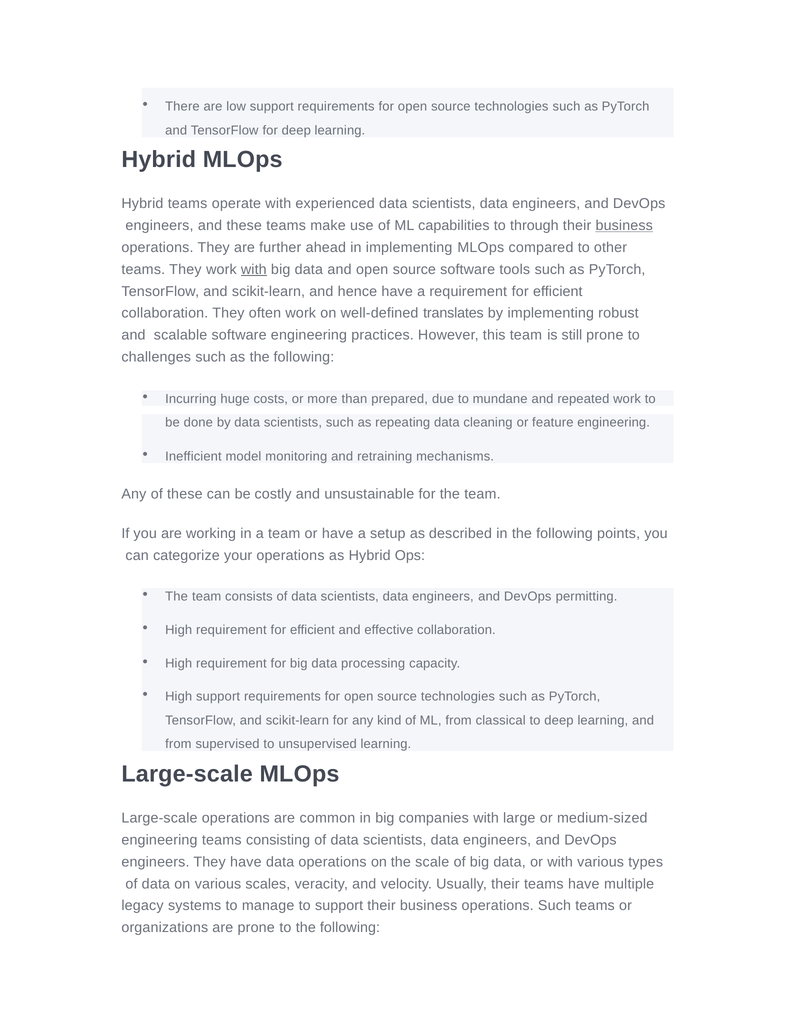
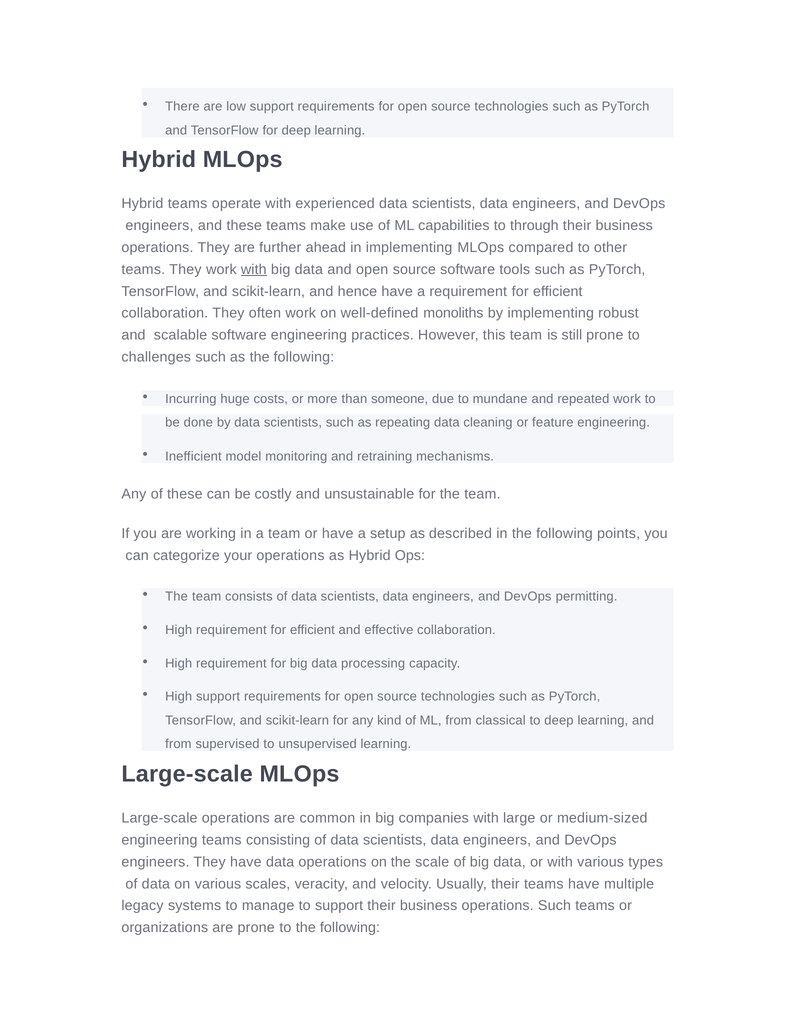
business at (624, 226) underline: present -> none
translates: translates -> monoliths
prepared: prepared -> someone
